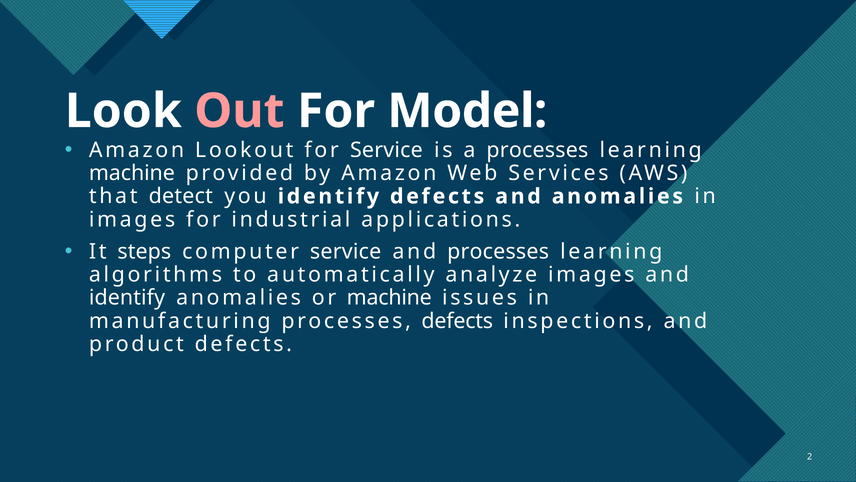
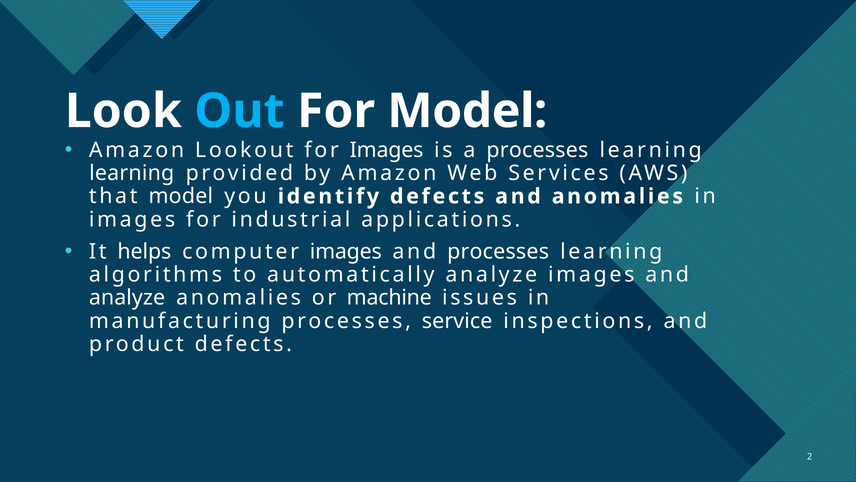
Out colour: pink -> light blue
for Service: Service -> Images
machine at (132, 173): machine -> learning
that detect: detect -> model
steps: steps -> helps
computer service: service -> images
identify at (127, 298): identify -> analyze
processes defects: defects -> service
